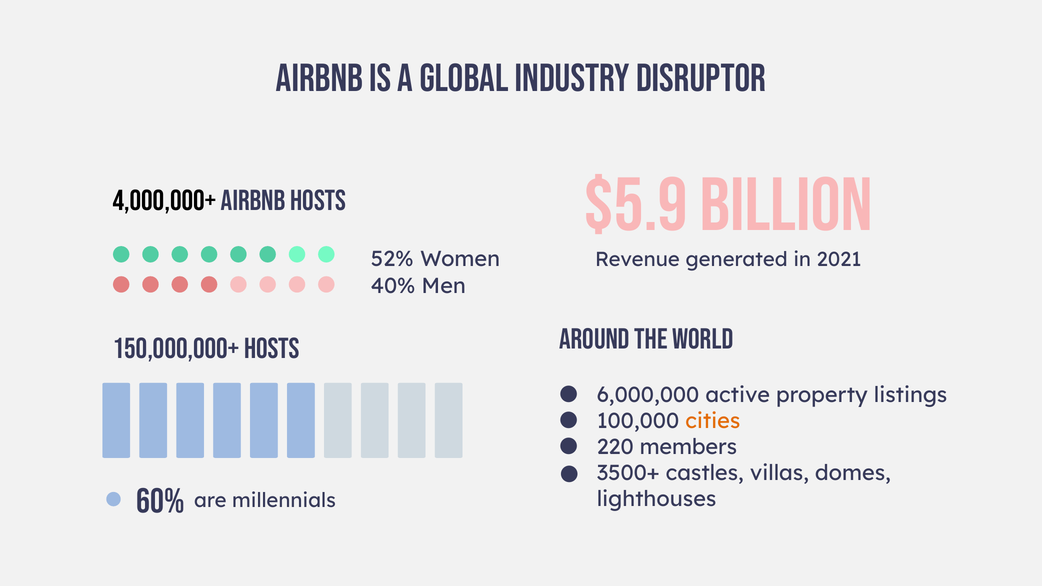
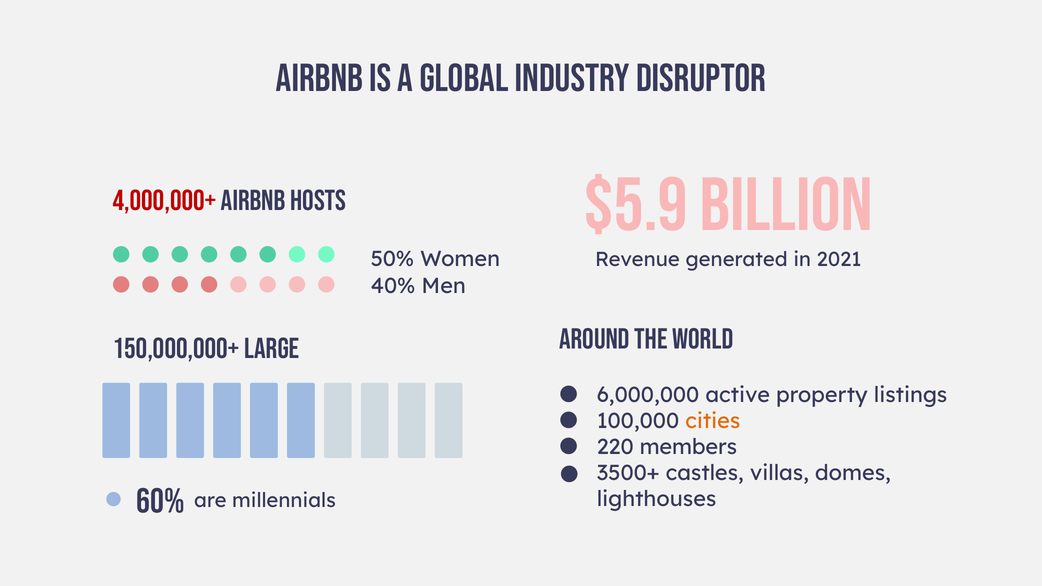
4,000,000+ colour: black -> red
52%: 52% -> 50%
150,000,000+ hosts: hosts -> large
